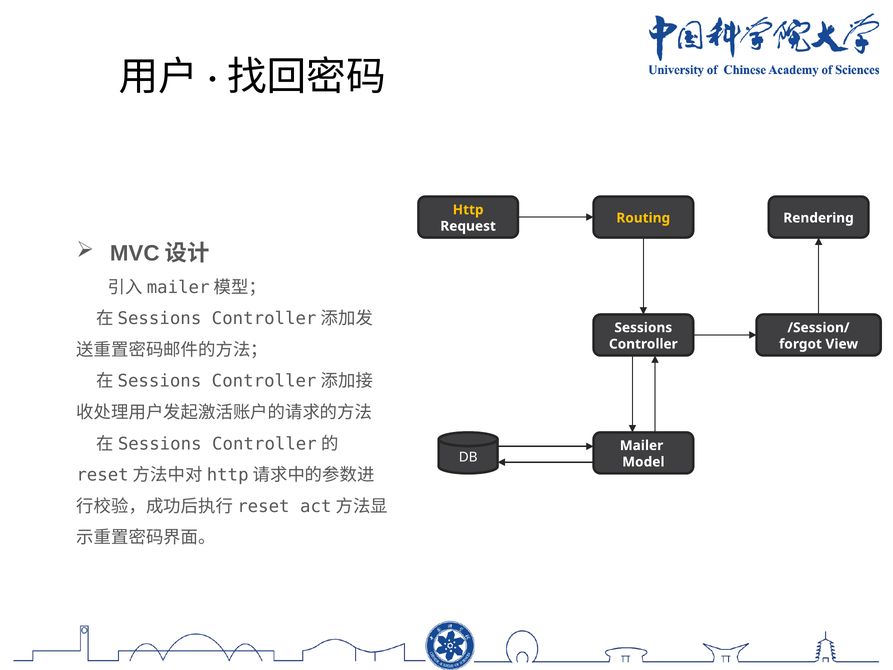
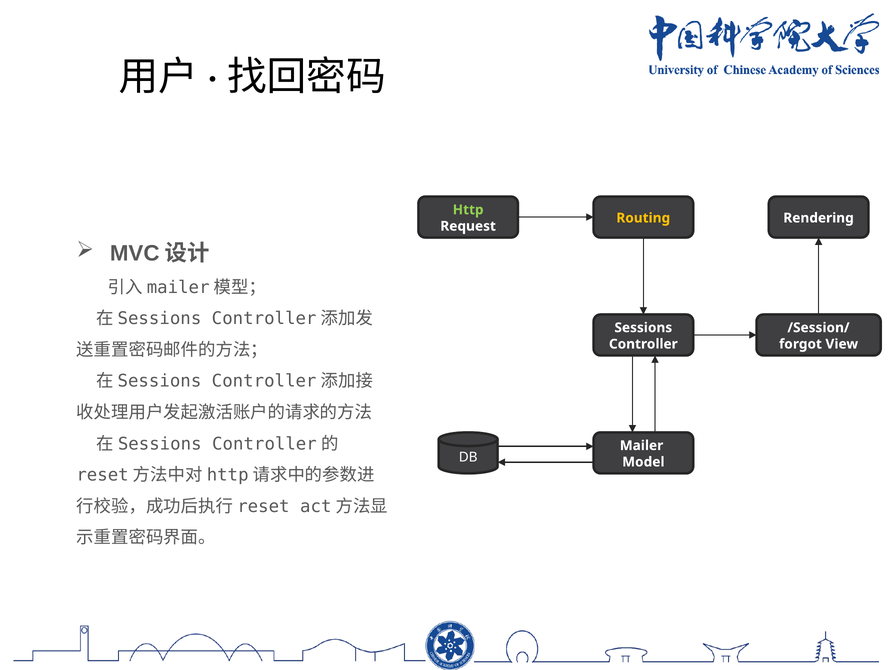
Http colour: yellow -> light green
